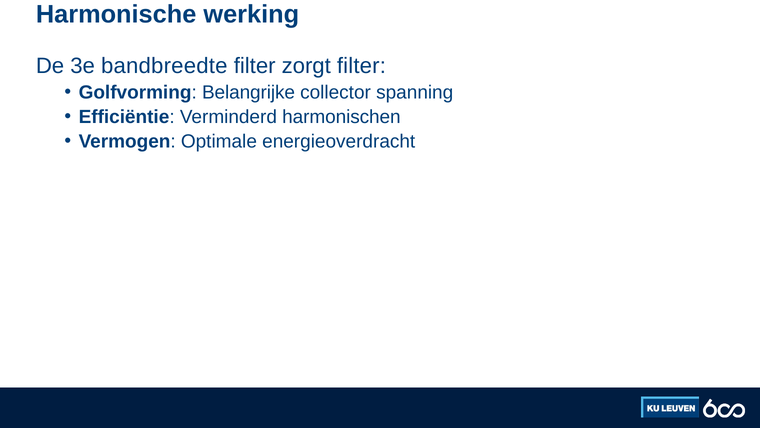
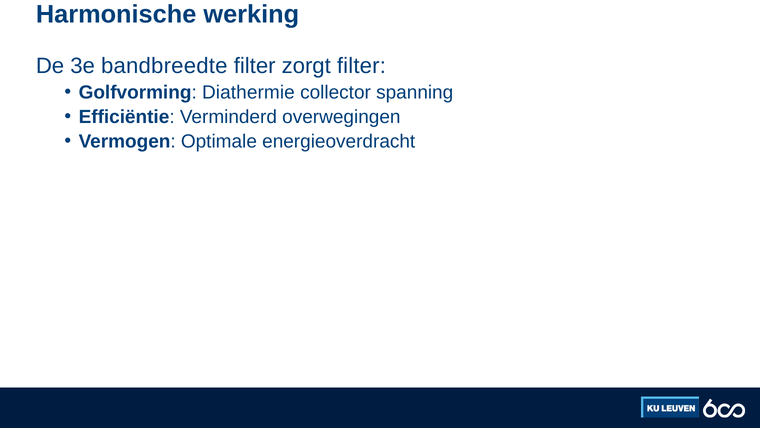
Belangrijke: Belangrijke -> Diathermie
harmonischen: harmonischen -> overwegingen
